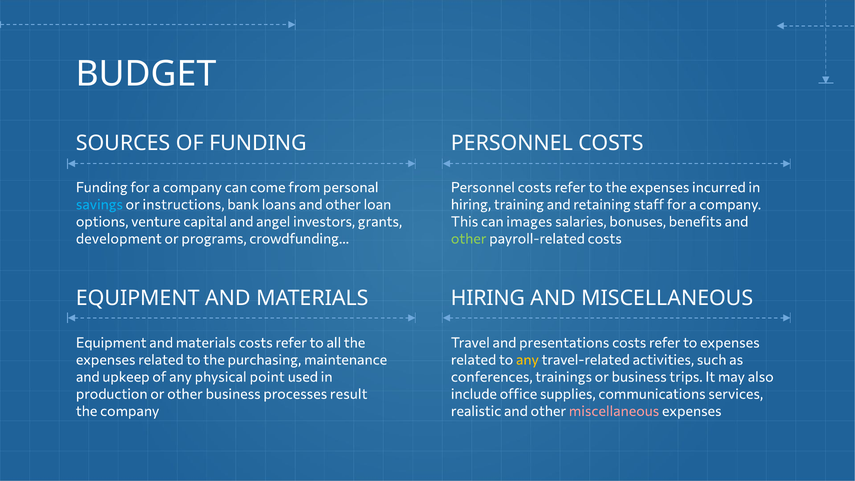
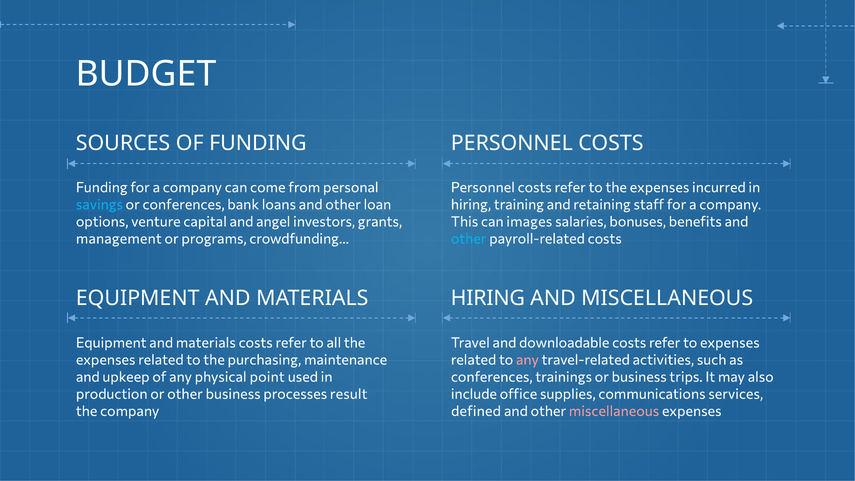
or instructions: instructions -> conferences
development: development -> management
other at (469, 239) colour: light green -> light blue
presentations: presentations -> downloadable
any at (527, 360) colour: yellow -> pink
realistic: realistic -> defined
